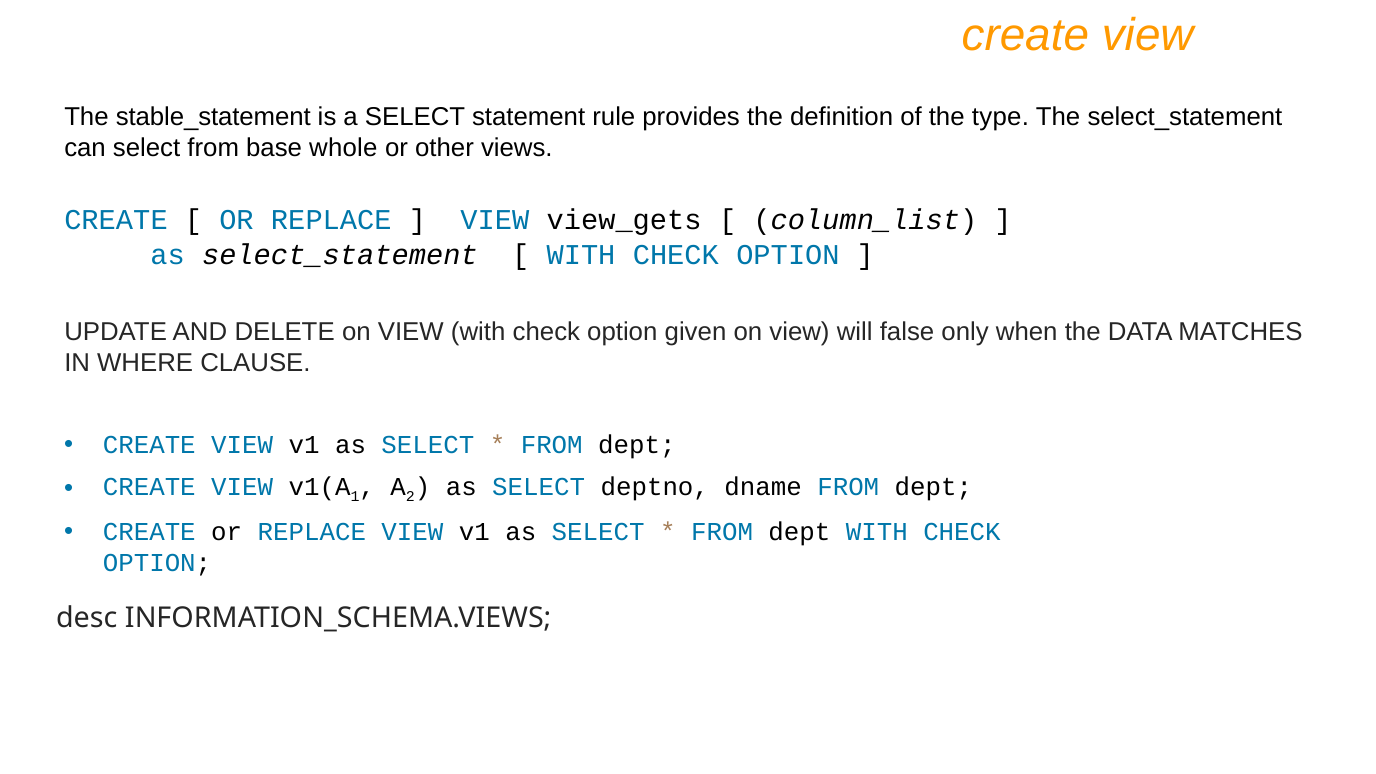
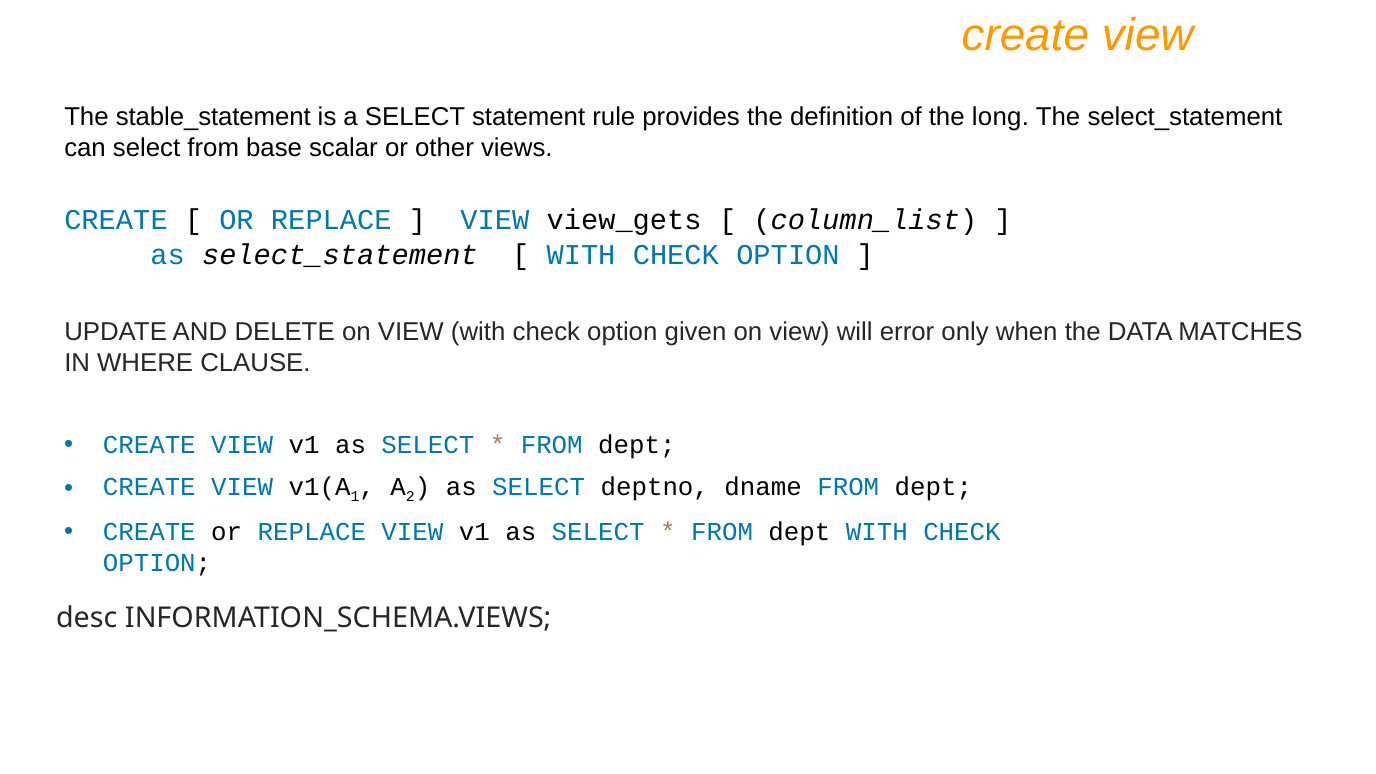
type: type -> long
whole: whole -> scalar
false: false -> error
